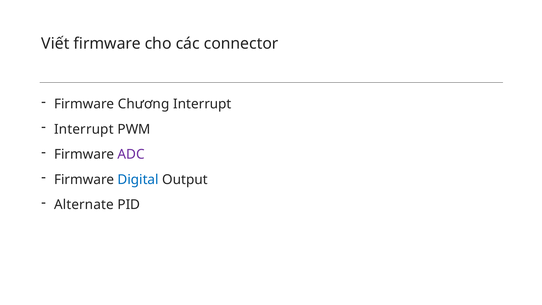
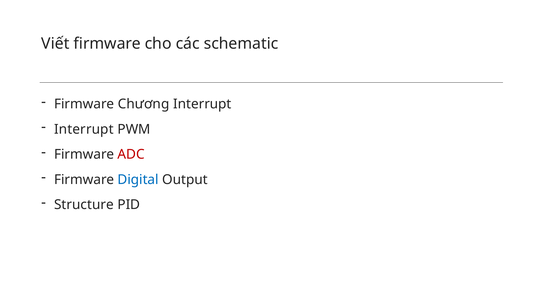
connector: connector -> schematic
ADC colour: purple -> red
Alternate: Alternate -> Structure
